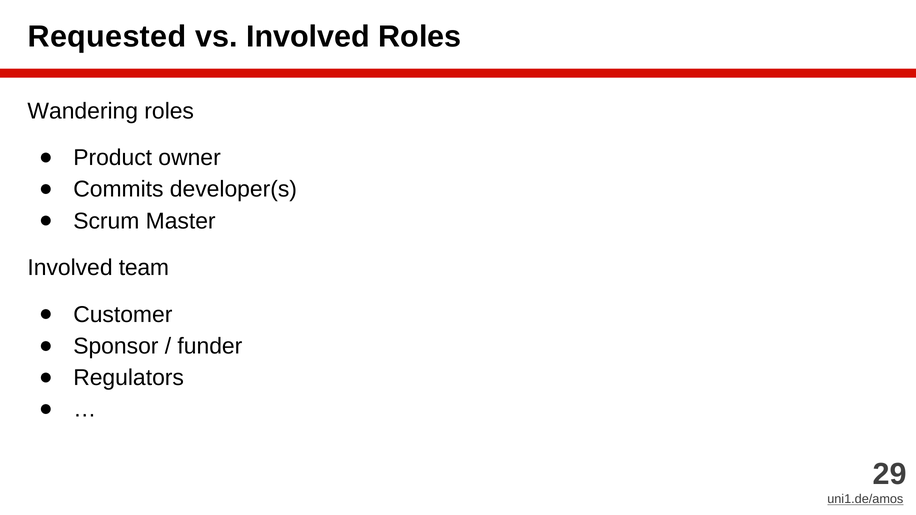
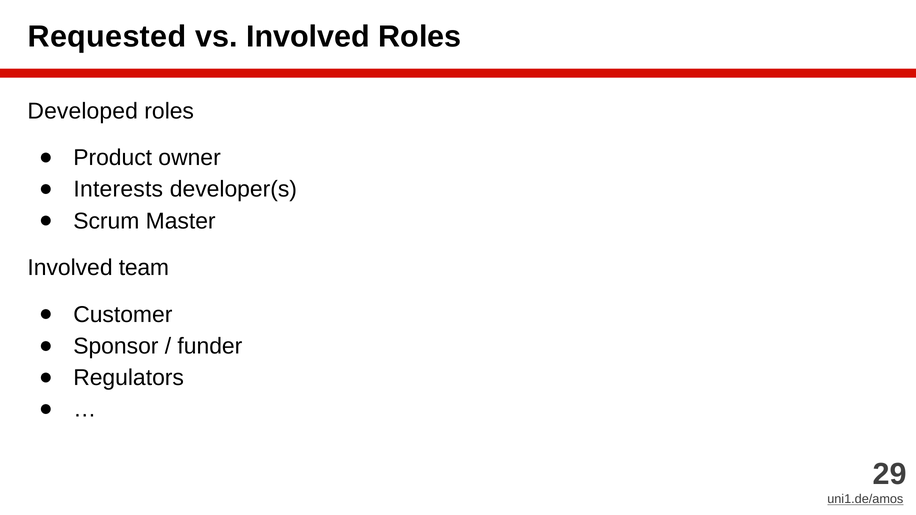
Wandering: Wandering -> Developed
Commits: Commits -> Interests
